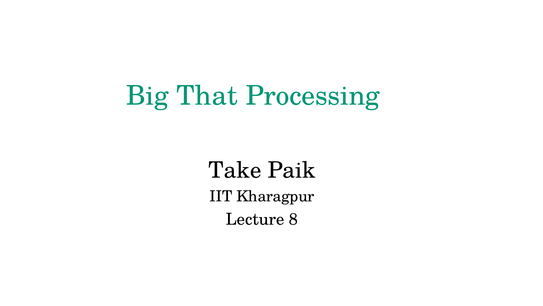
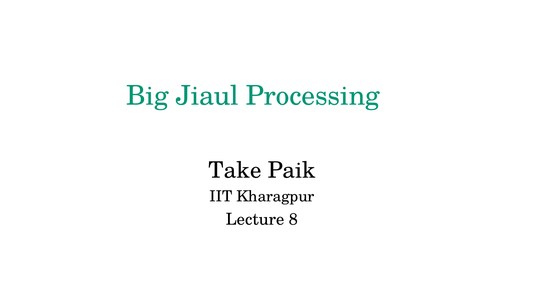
That: That -> Jiaul
